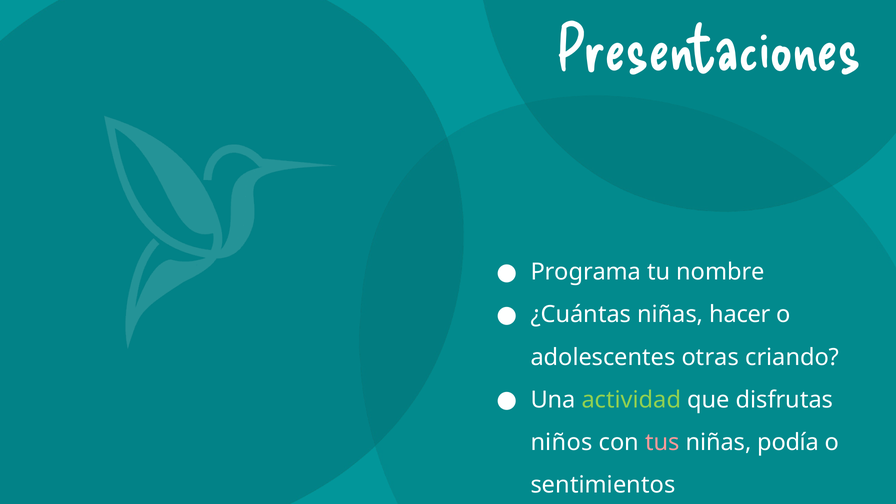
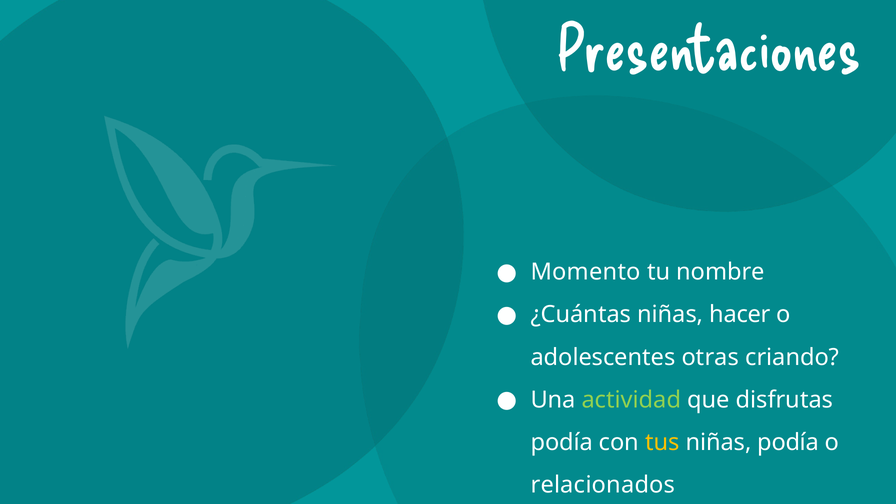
Programa: Programa -> Momento
niños at (562, 442): niños -> podía
tus colour: pink -> yellow
sentimientos: sentimientos -> relacionados
